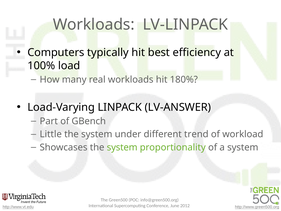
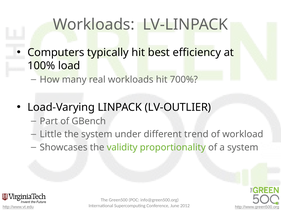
180%: 180% -> 700%
LV-ANSWER: LV-ANSWER -> LV-OUTLIER
Showcases the system: system -> validity
